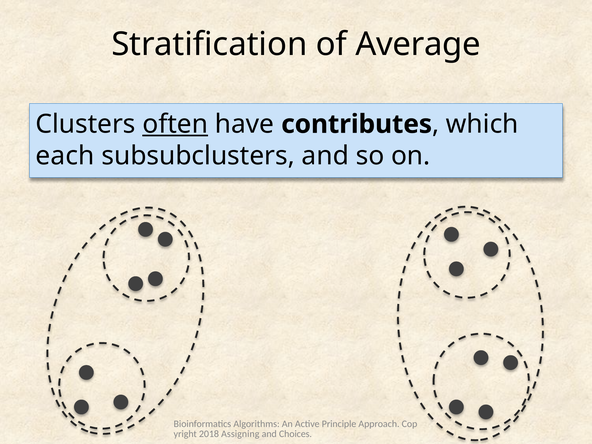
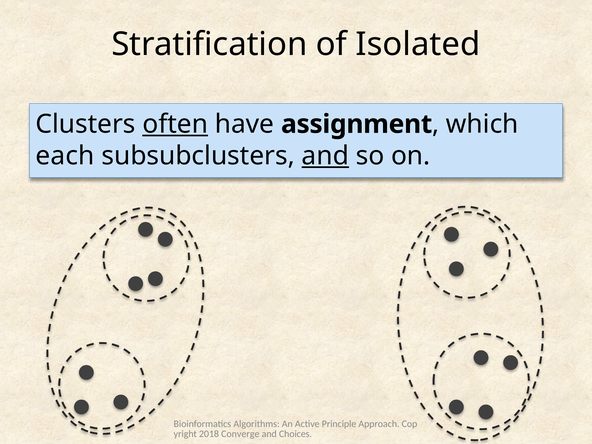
Average: Average -> Isolated
contributes: contributes -> assignment
and at (325, 156) underline: none -> present
Assigning: Assigning -> Converge
